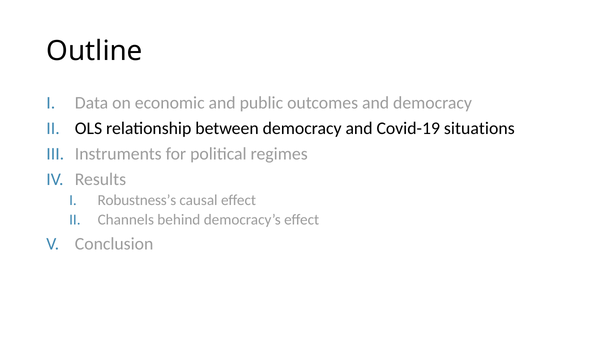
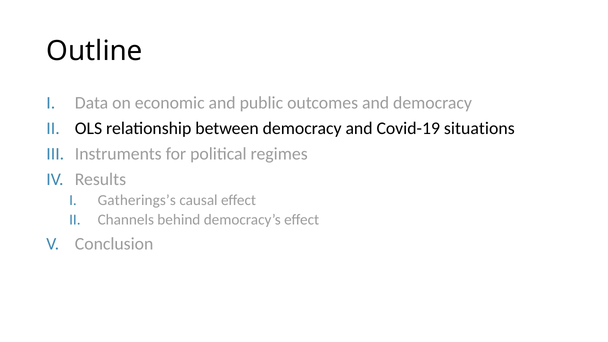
Robustness’s: Robustness’s -> Gatherings’s
